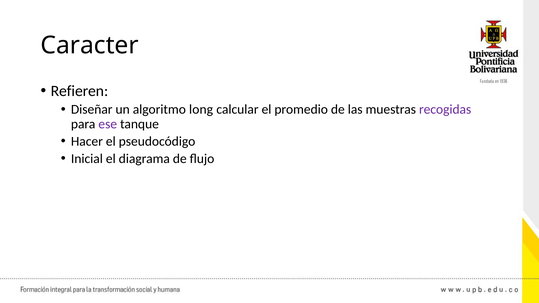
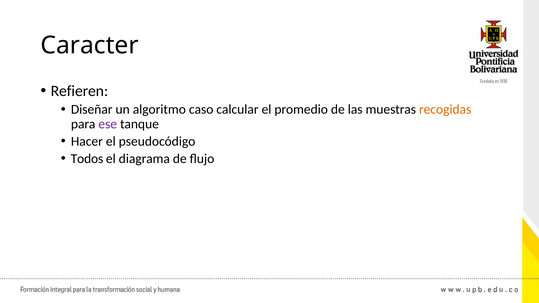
long: long -> caso
recogidas colour: purple -> orange
Inicial: Inicial -> Todos
